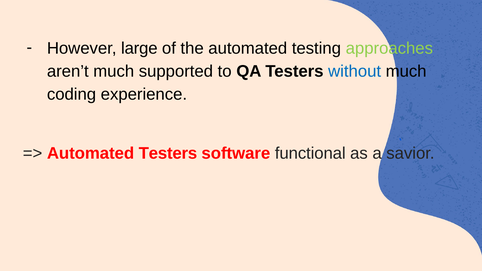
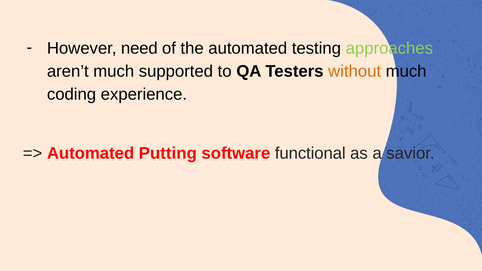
large: large -> need
without colour: blue -> orange
Automated Testers: Testers -> Putting
